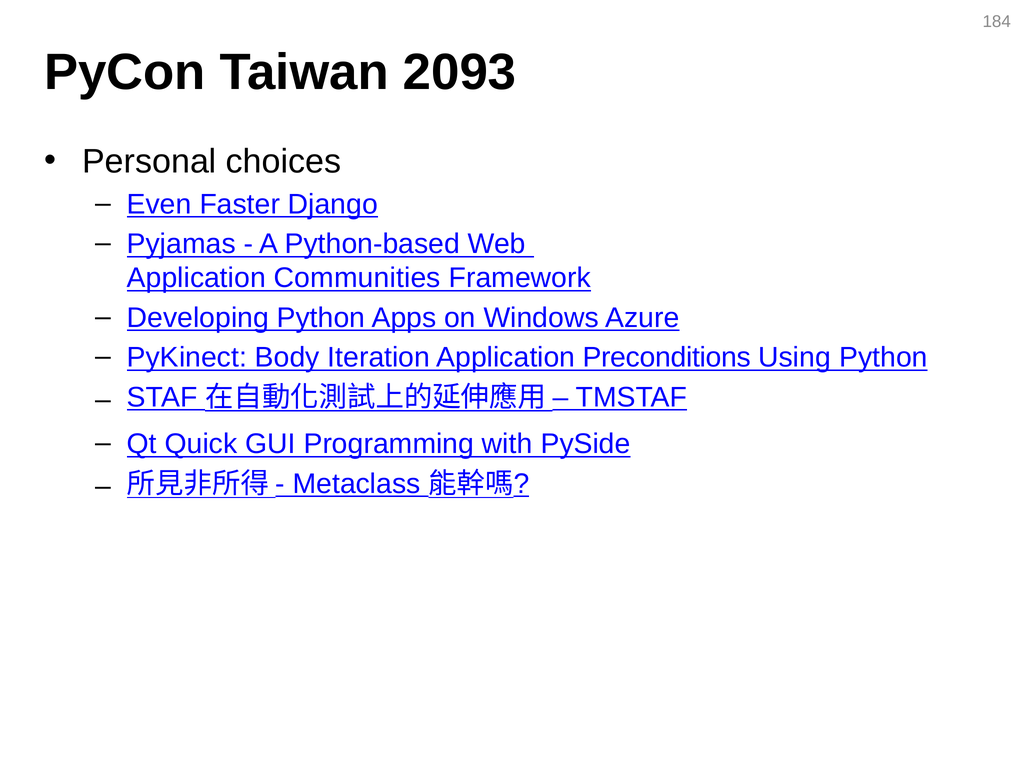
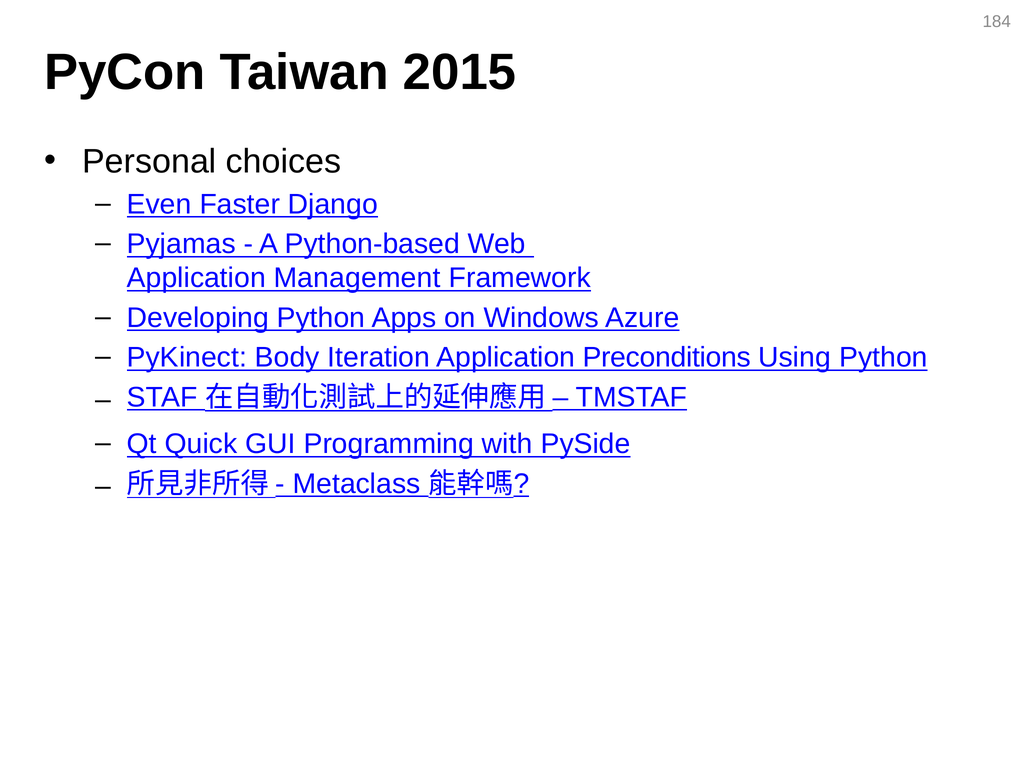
2093: 2093 -> 2015
Communities: Communities -> Management
